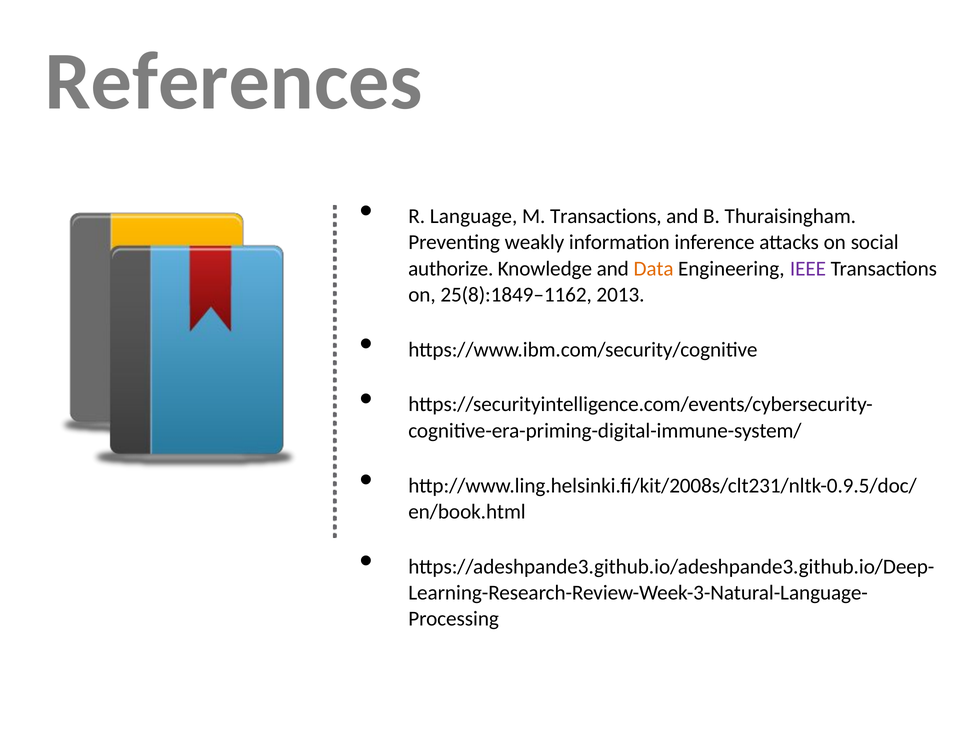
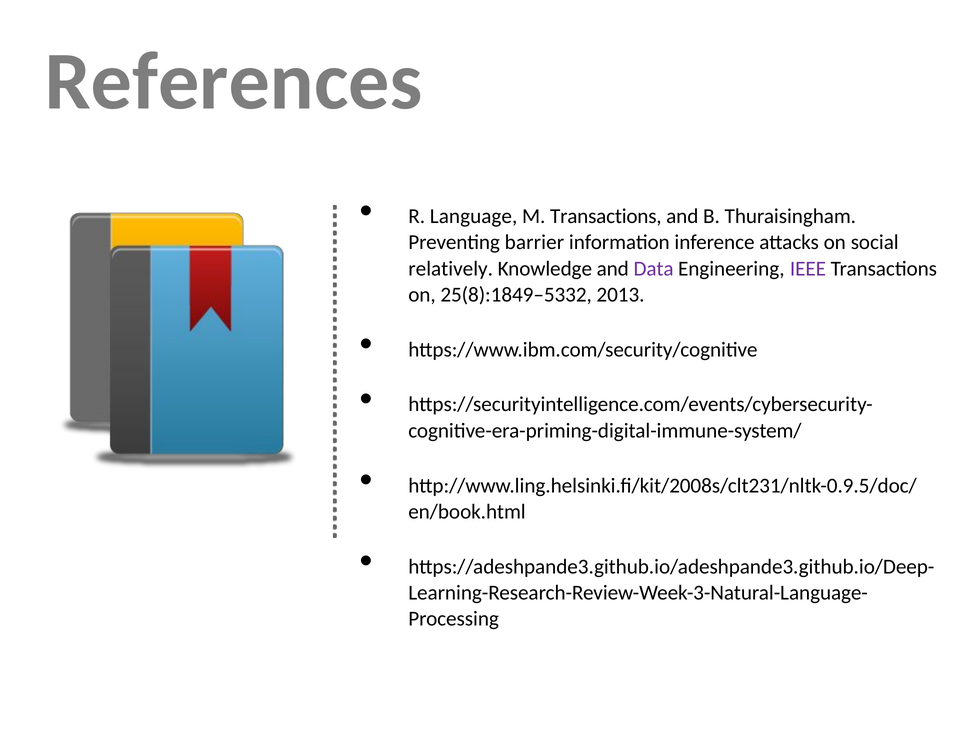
weakly: weakly -> barrier
authorize: authorize -> relatively
Data colour: orange -> purple
25(8):1849–1162: 25(8):1849–1162 -> 25(8):1849–5332
